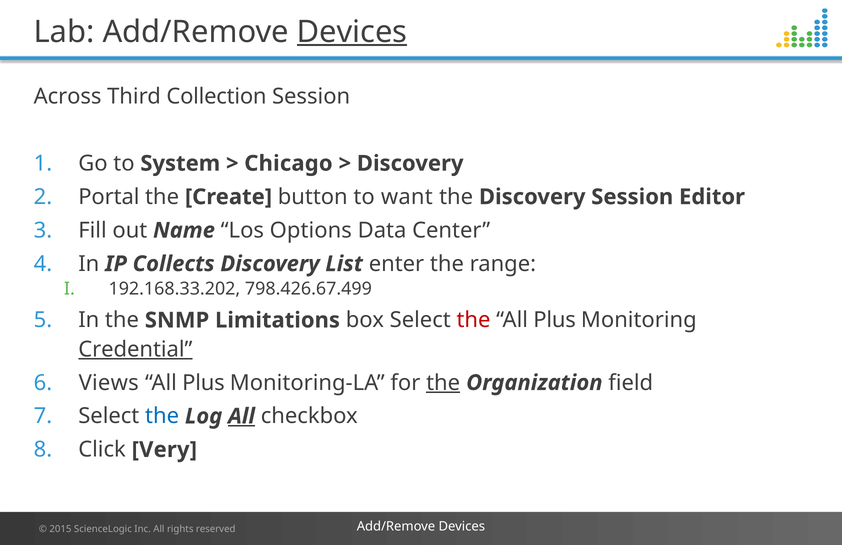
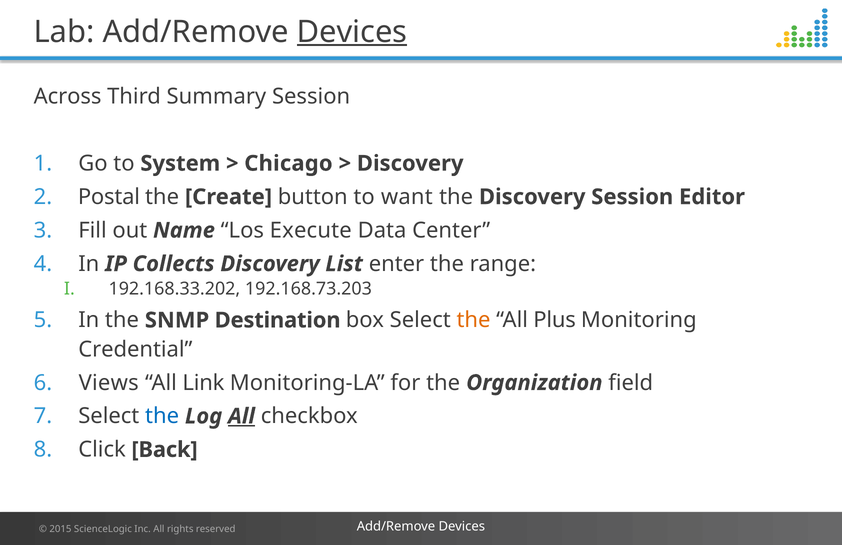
Collection: Collection -> Summary
Portal: Portal -> Postal
Options: Options -> Execute
798.426.67.499: 798.426.67.499 -> 192.168.73.203
Limitations: Limitations -> Destination
the at (473, 320) colour: red -> orange
Credential underline: present -> none
Plus at (203, 383): Plus -> Link
the at (443, 383) underline: present -> none
Very: Very -> Back
